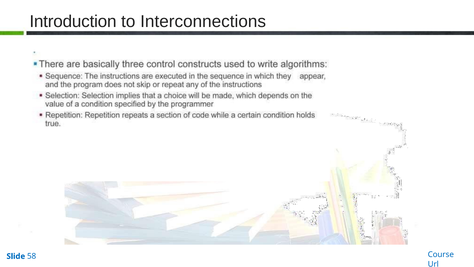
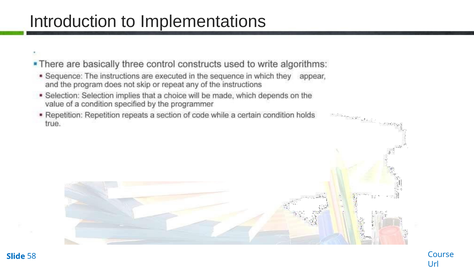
Interconnections: Interconnections -> Implementations
